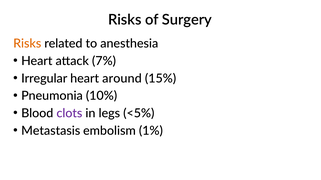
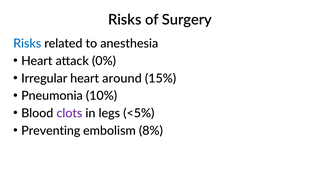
Risks at (27, 44) colour: orange -> blue
7%: 7% -> 0%
Metastasis: Metastasis -> Preventing
1%: 1% -> 8%
